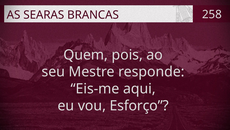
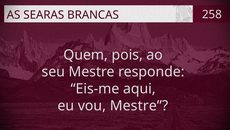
vou Esforço: Esforço -> Mestre
